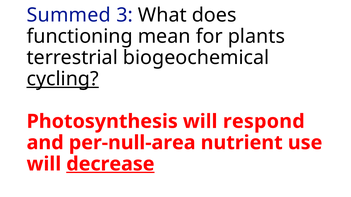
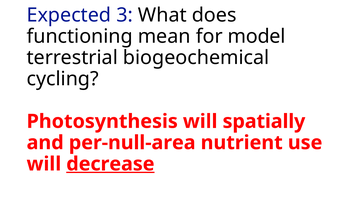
Summed: Summed -> Expected
plants: plants -> model
cycling underline: present -> none
respond: respond -> spatially
